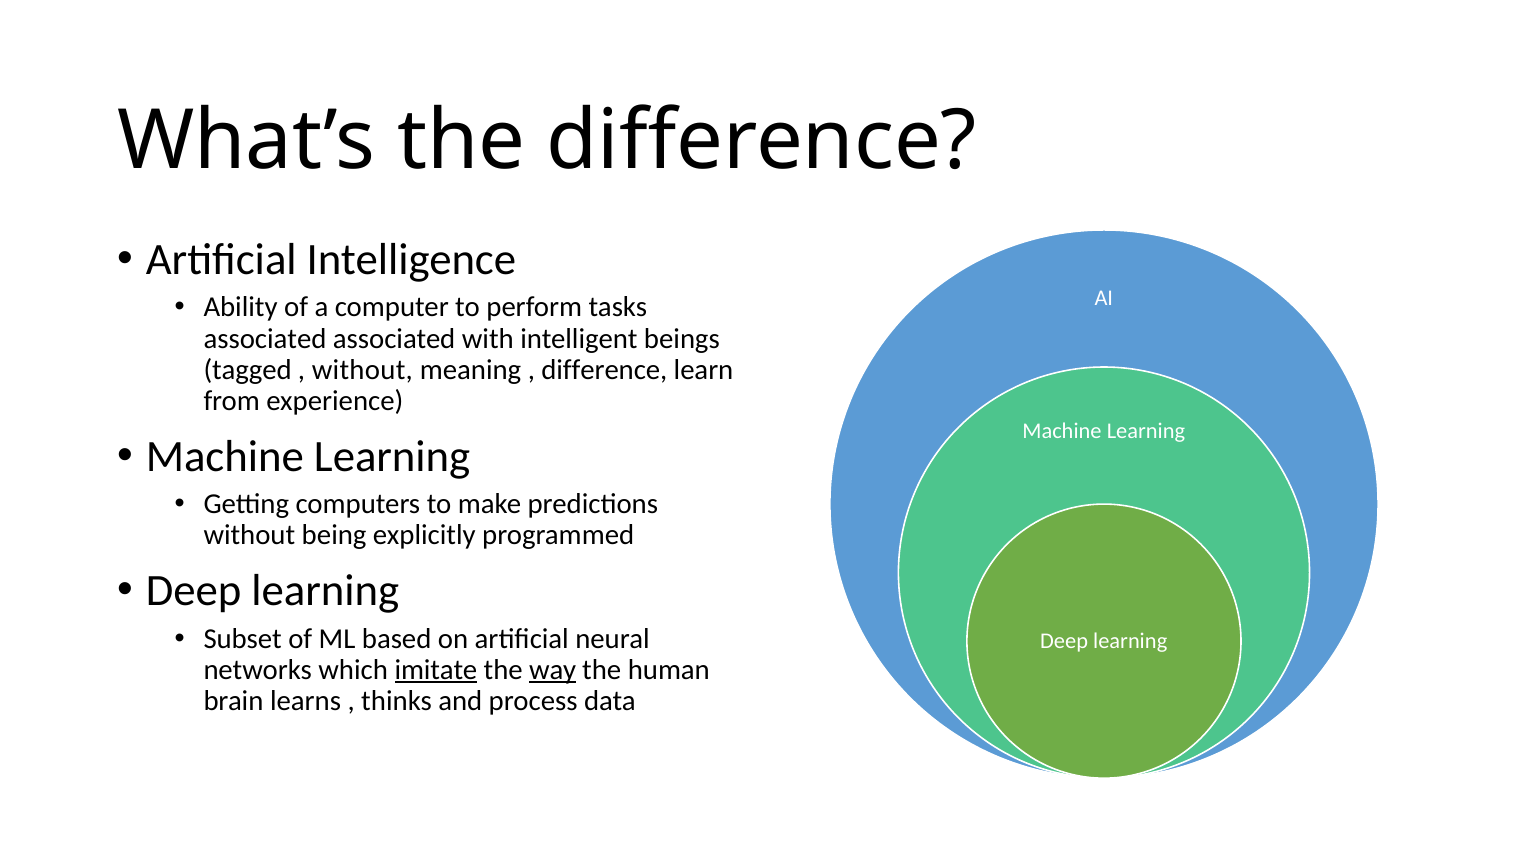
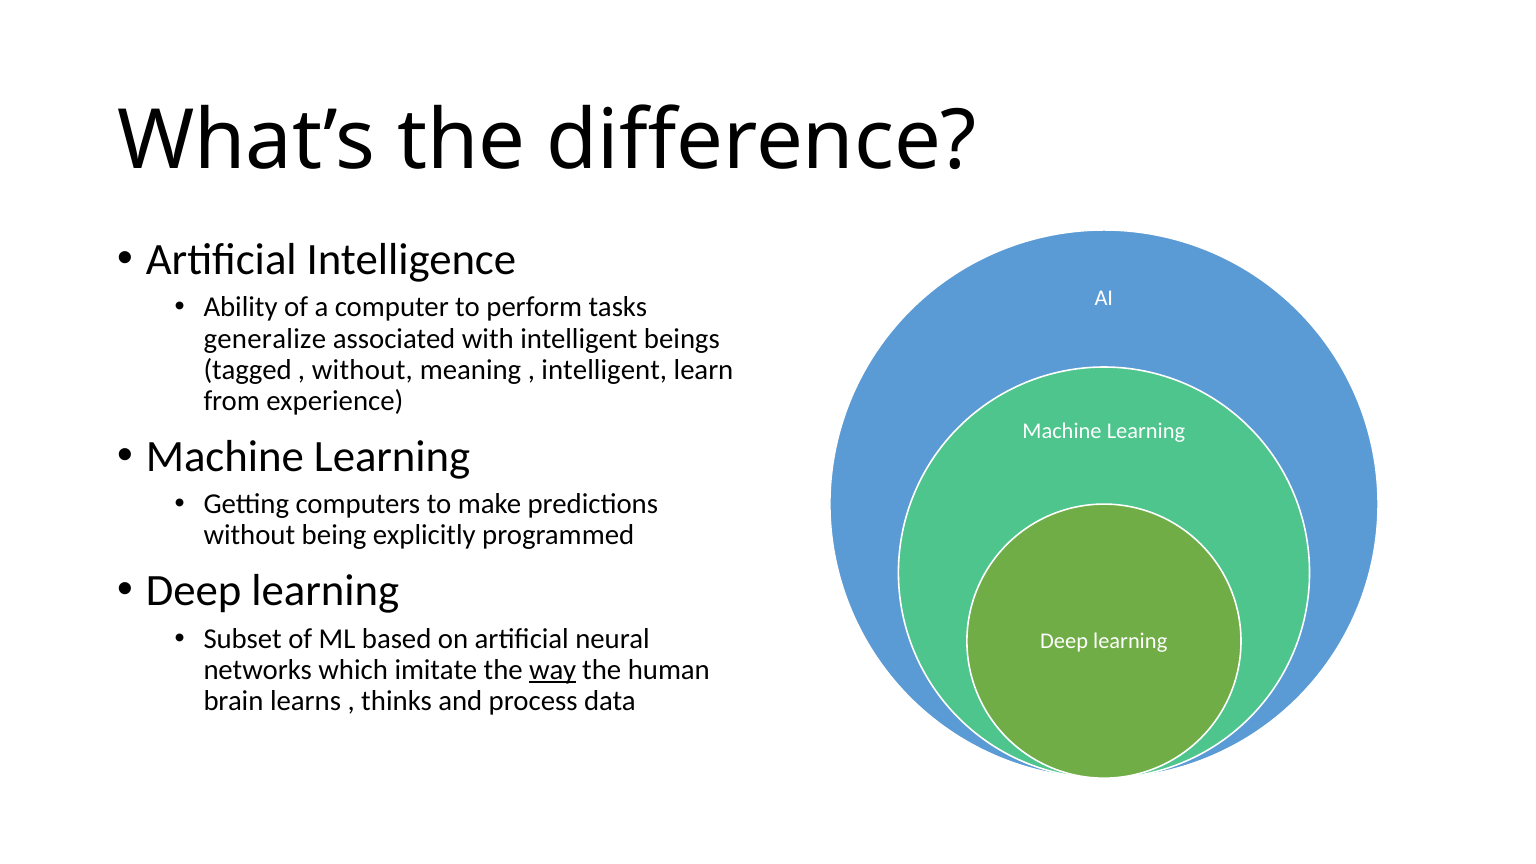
associated at (265, 339): associated -> generalize
difference at (604, 370): difference -> intelligent
imitate underline: present -> none
